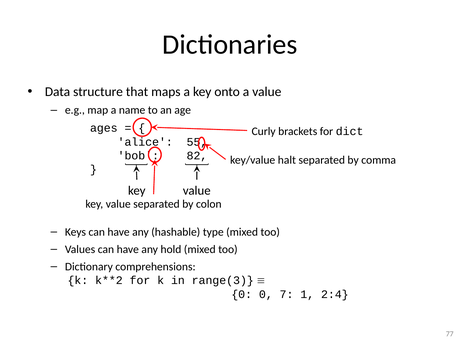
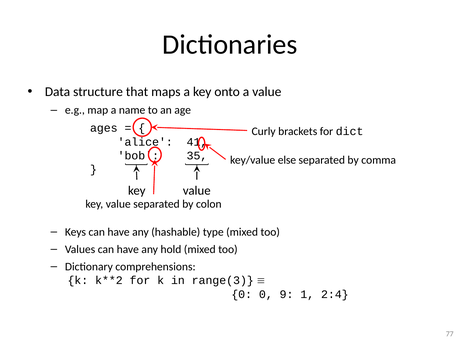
55: 55 -> 41
82: 82 -> 35
halt: halt -> else
7: 7 -> 9
